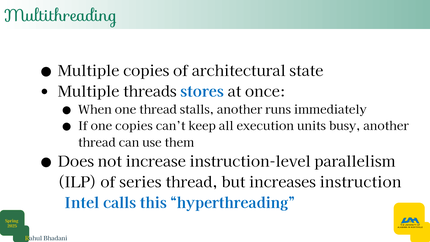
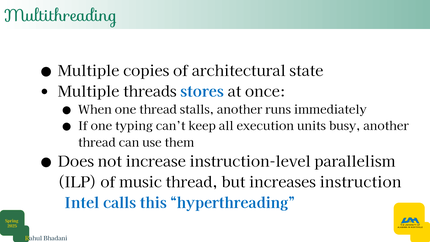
one copies: copies -> typing
series: series -> music
